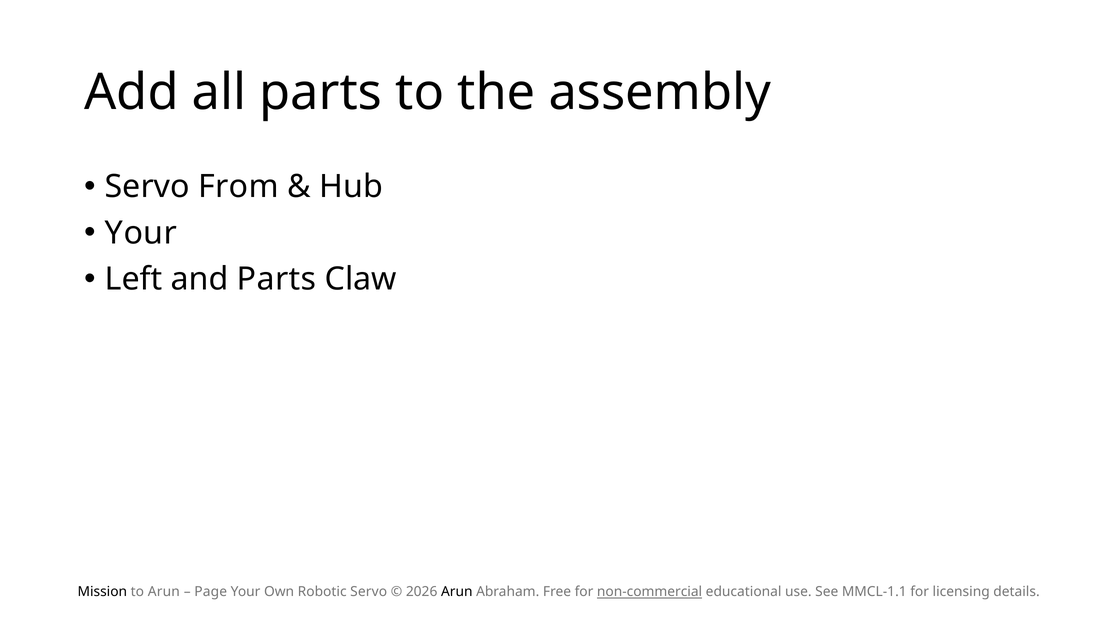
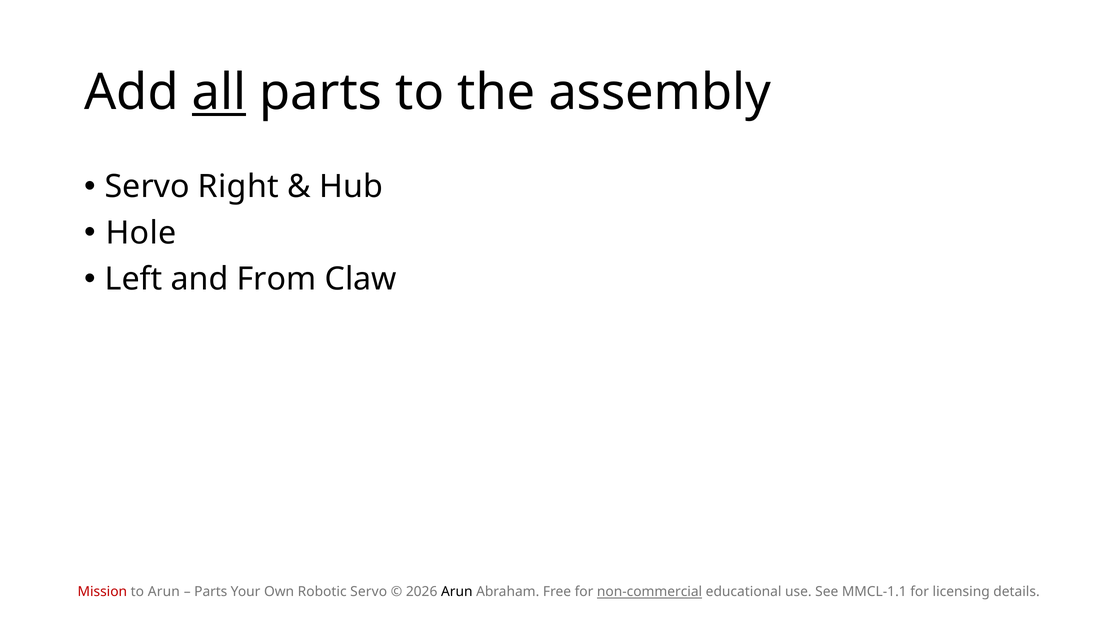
all underline: none -> present
From: From -> Right
Your at (141, 233): Your -> Hole
and Parts: Parts -> From
Mission colour: black -> red
Page at (211, 592): Page -> Parts
